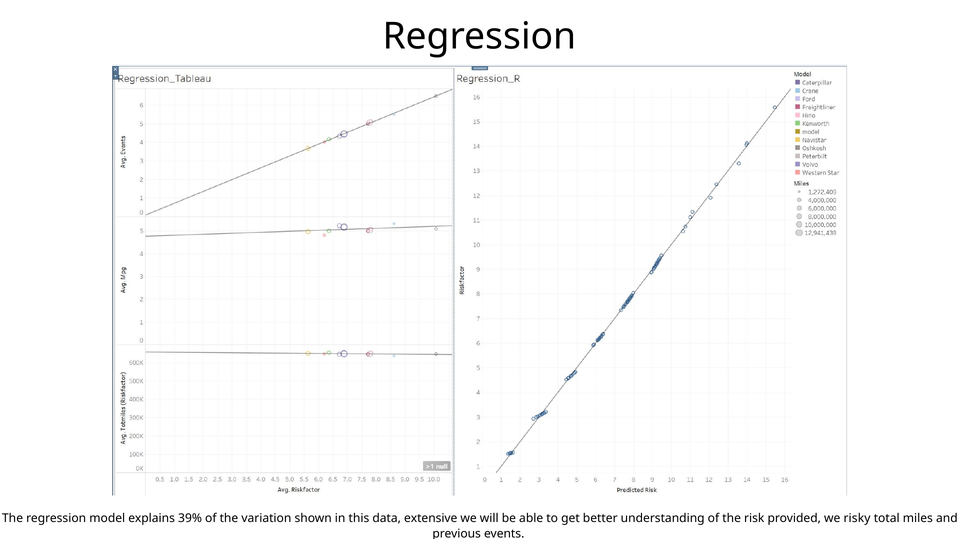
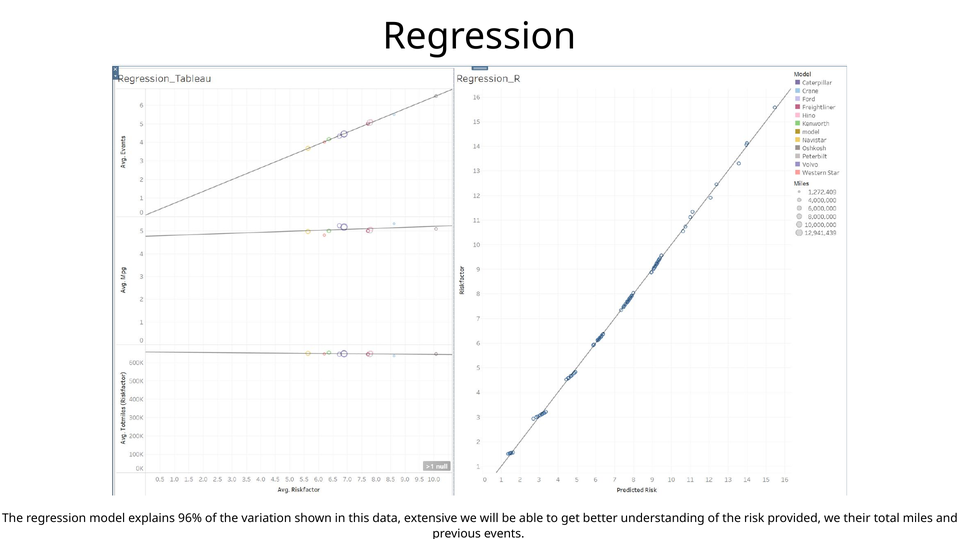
39%: 39% -> 96%
risky: risky -> their
